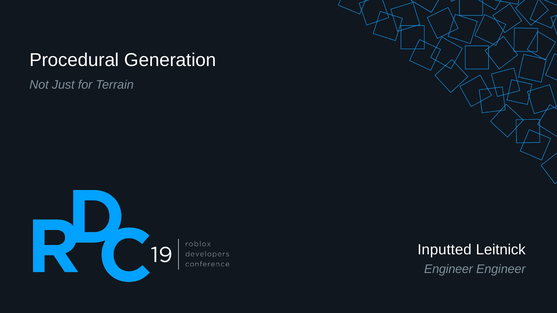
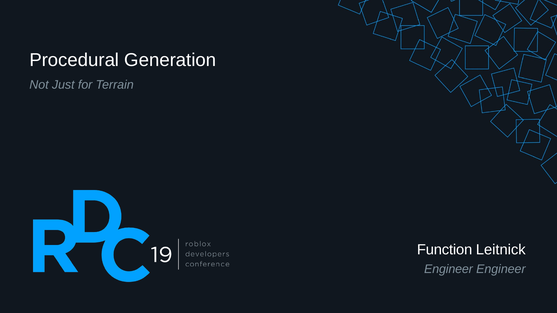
Inputted: Inputted -> Function
